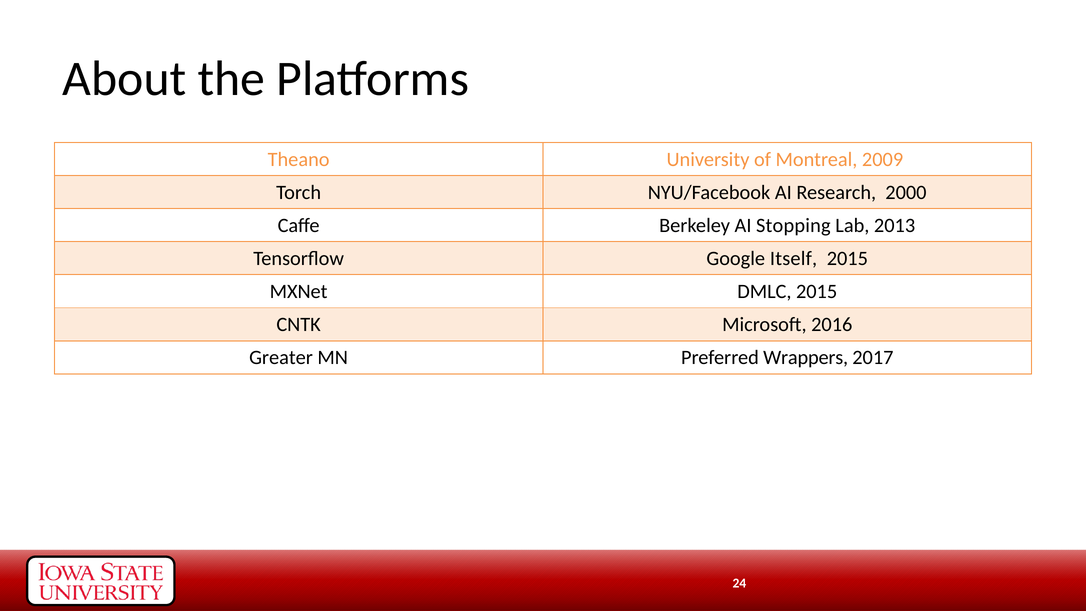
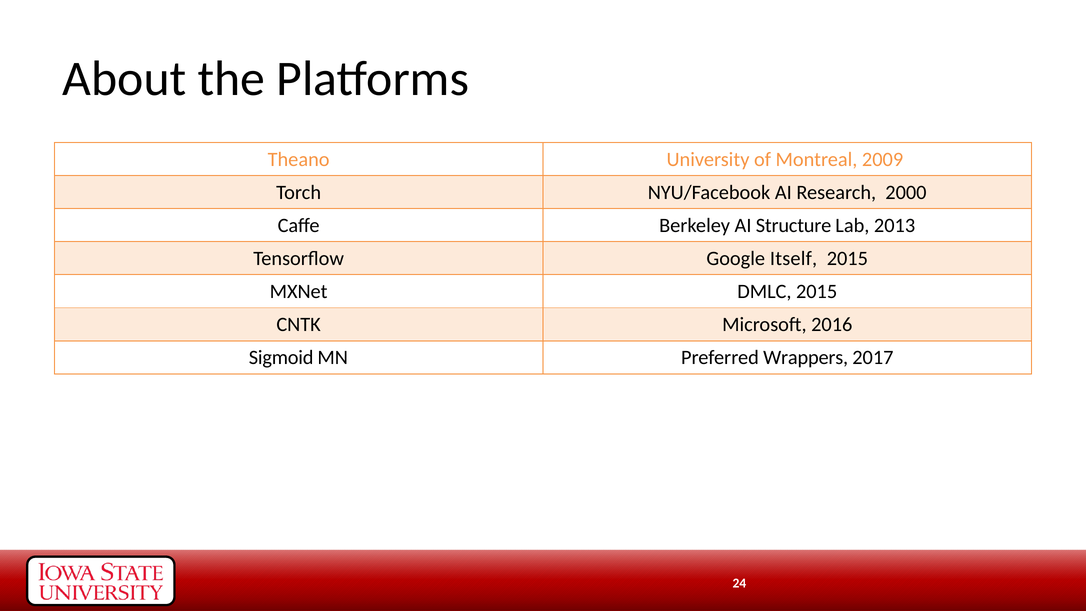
Stopping: Stopping -> Structure
Greater: Greater -> Sigmoid
